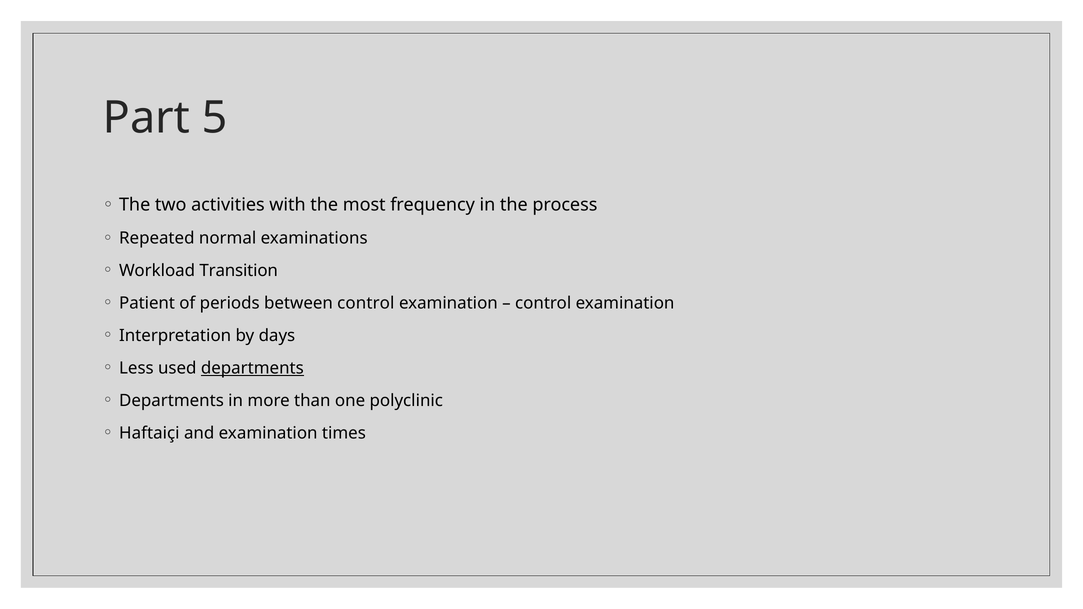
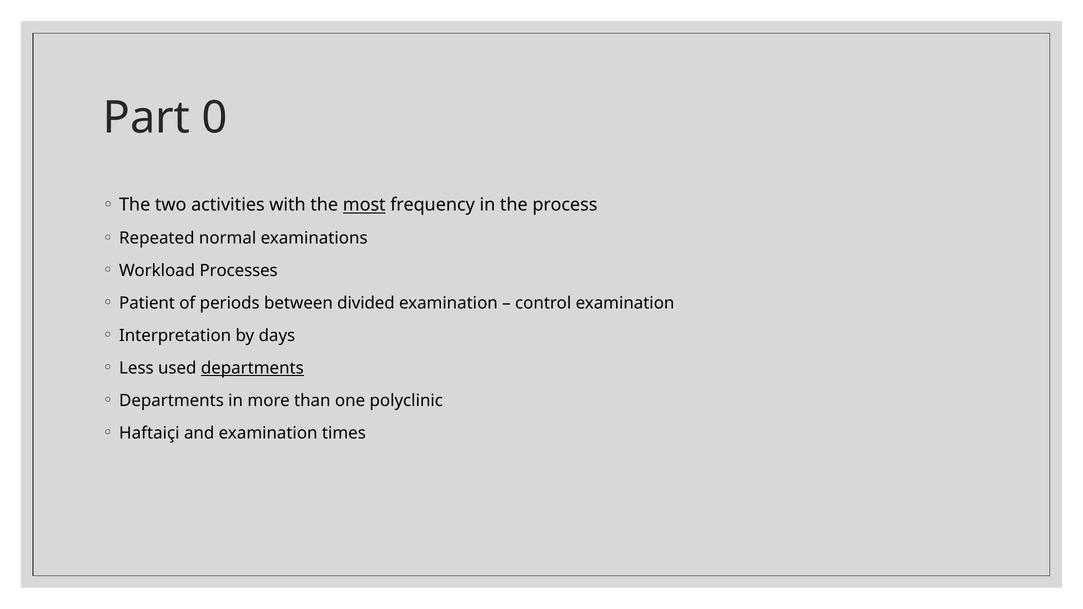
5: 5 -> 0
most underline: none -> present
Transition: Transition -> Processes
between control: control -> divided
